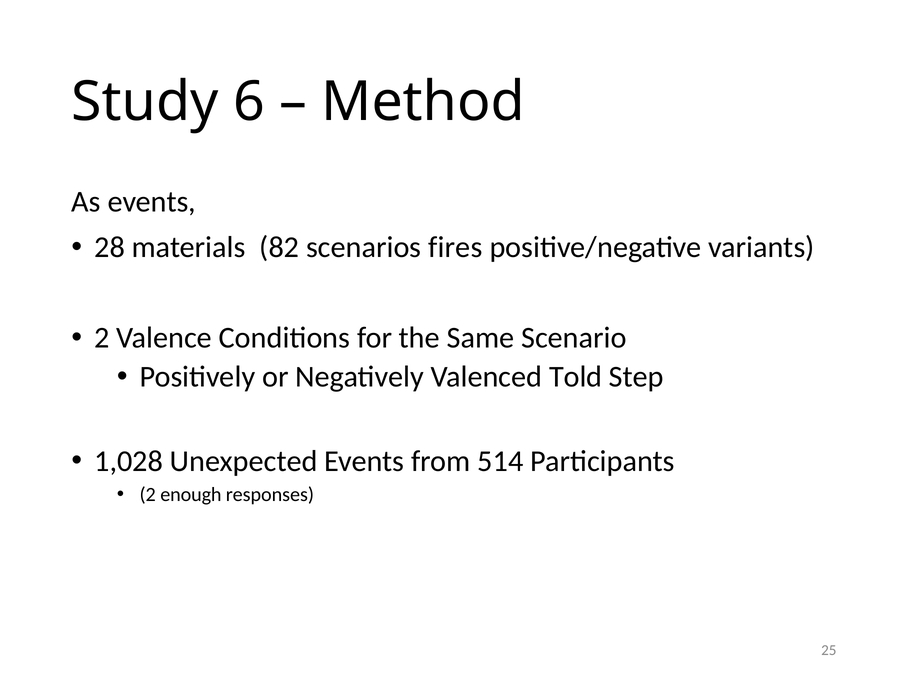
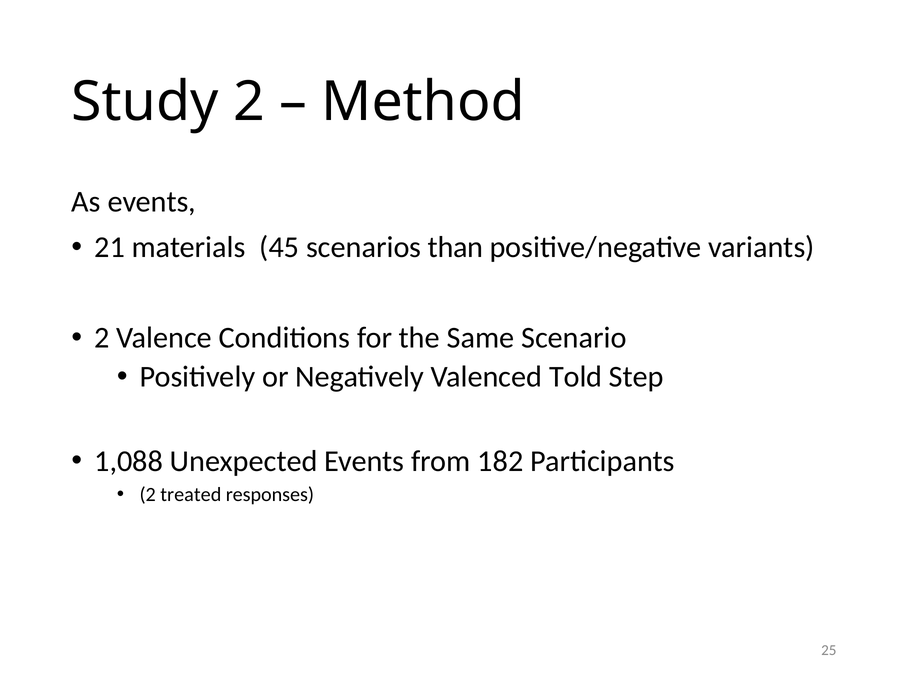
Study 6: 6 -> 2
28: 28 -> 21
82: 82 -> 45
fires: fires -> than
1,028: 1,028 -> 1,088
514: 514 -> 182
enough: enough -> treated
